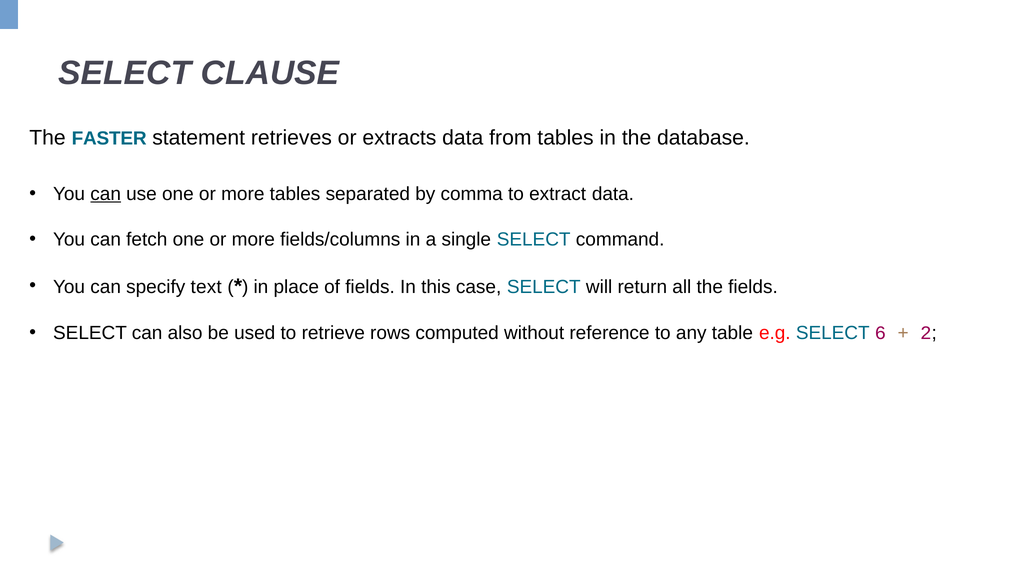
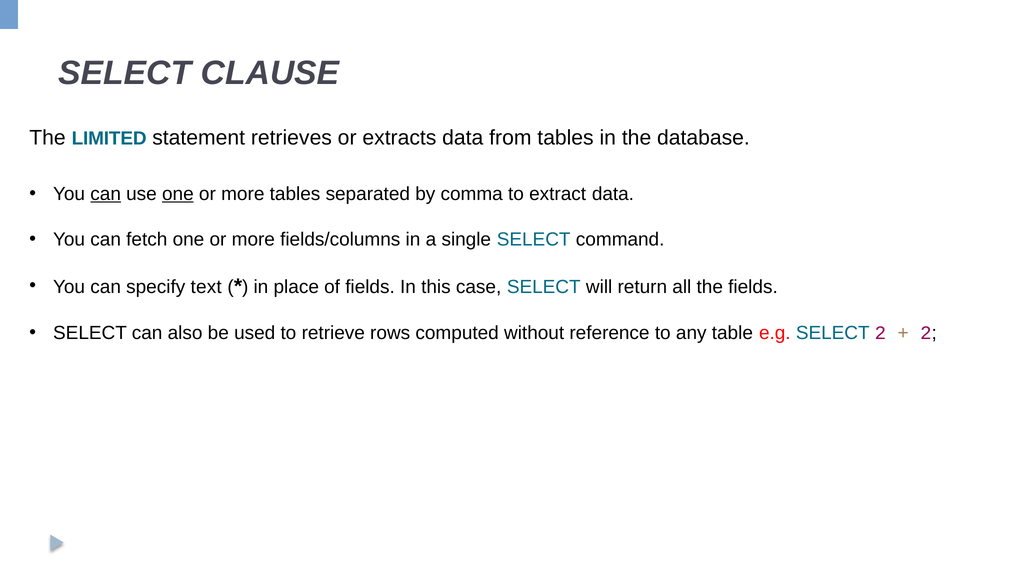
FASTER: FASTER -> LIMITED
one at (178, 194) underline: none -> present
SELECT 6: 6 -> 2
